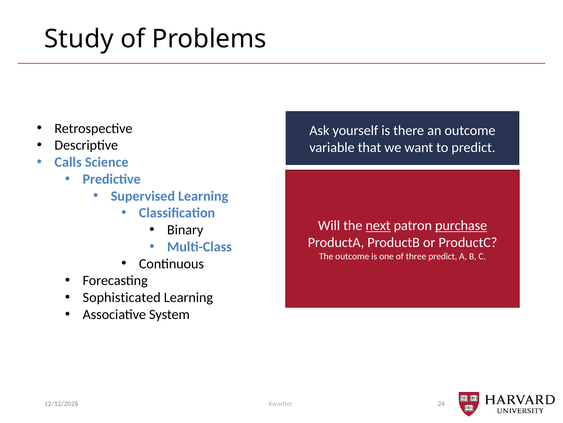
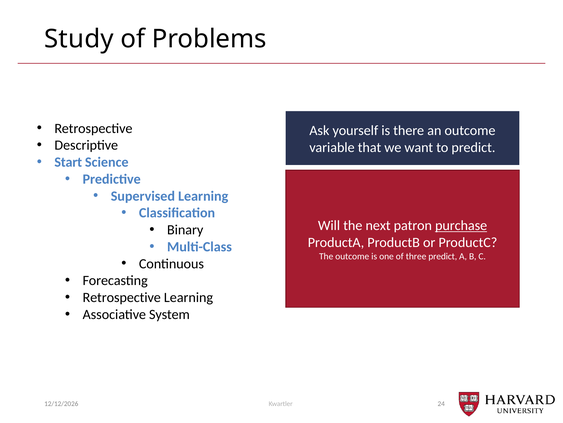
Calls: Calls -> Start
next underline: present -> none
Sophisticated at (122, 297): Sophisticated -> Retrospective
